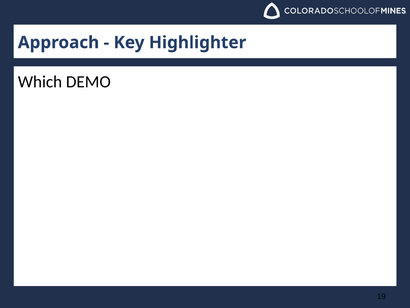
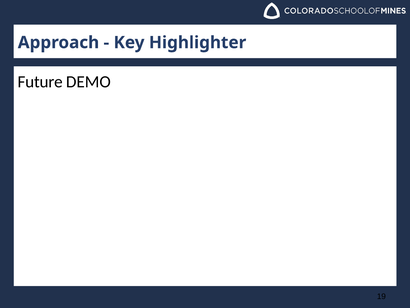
Which: Which -> Future
